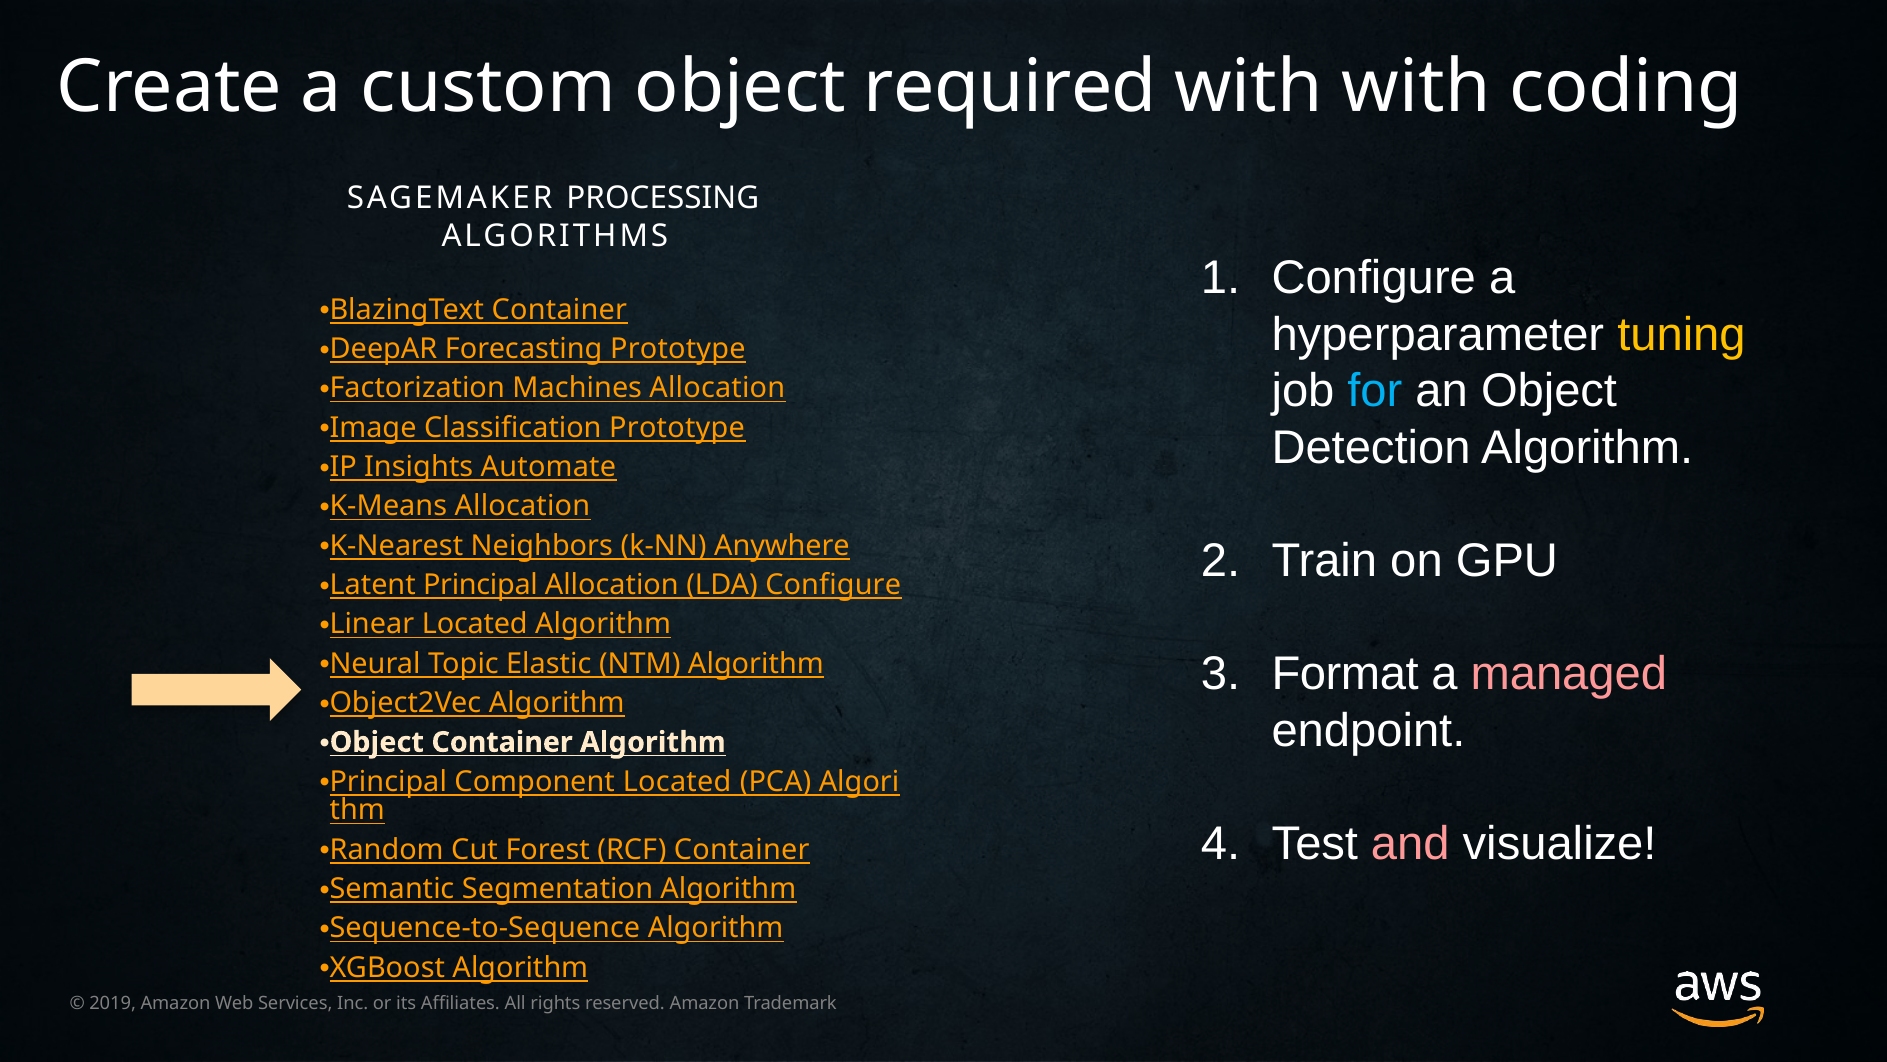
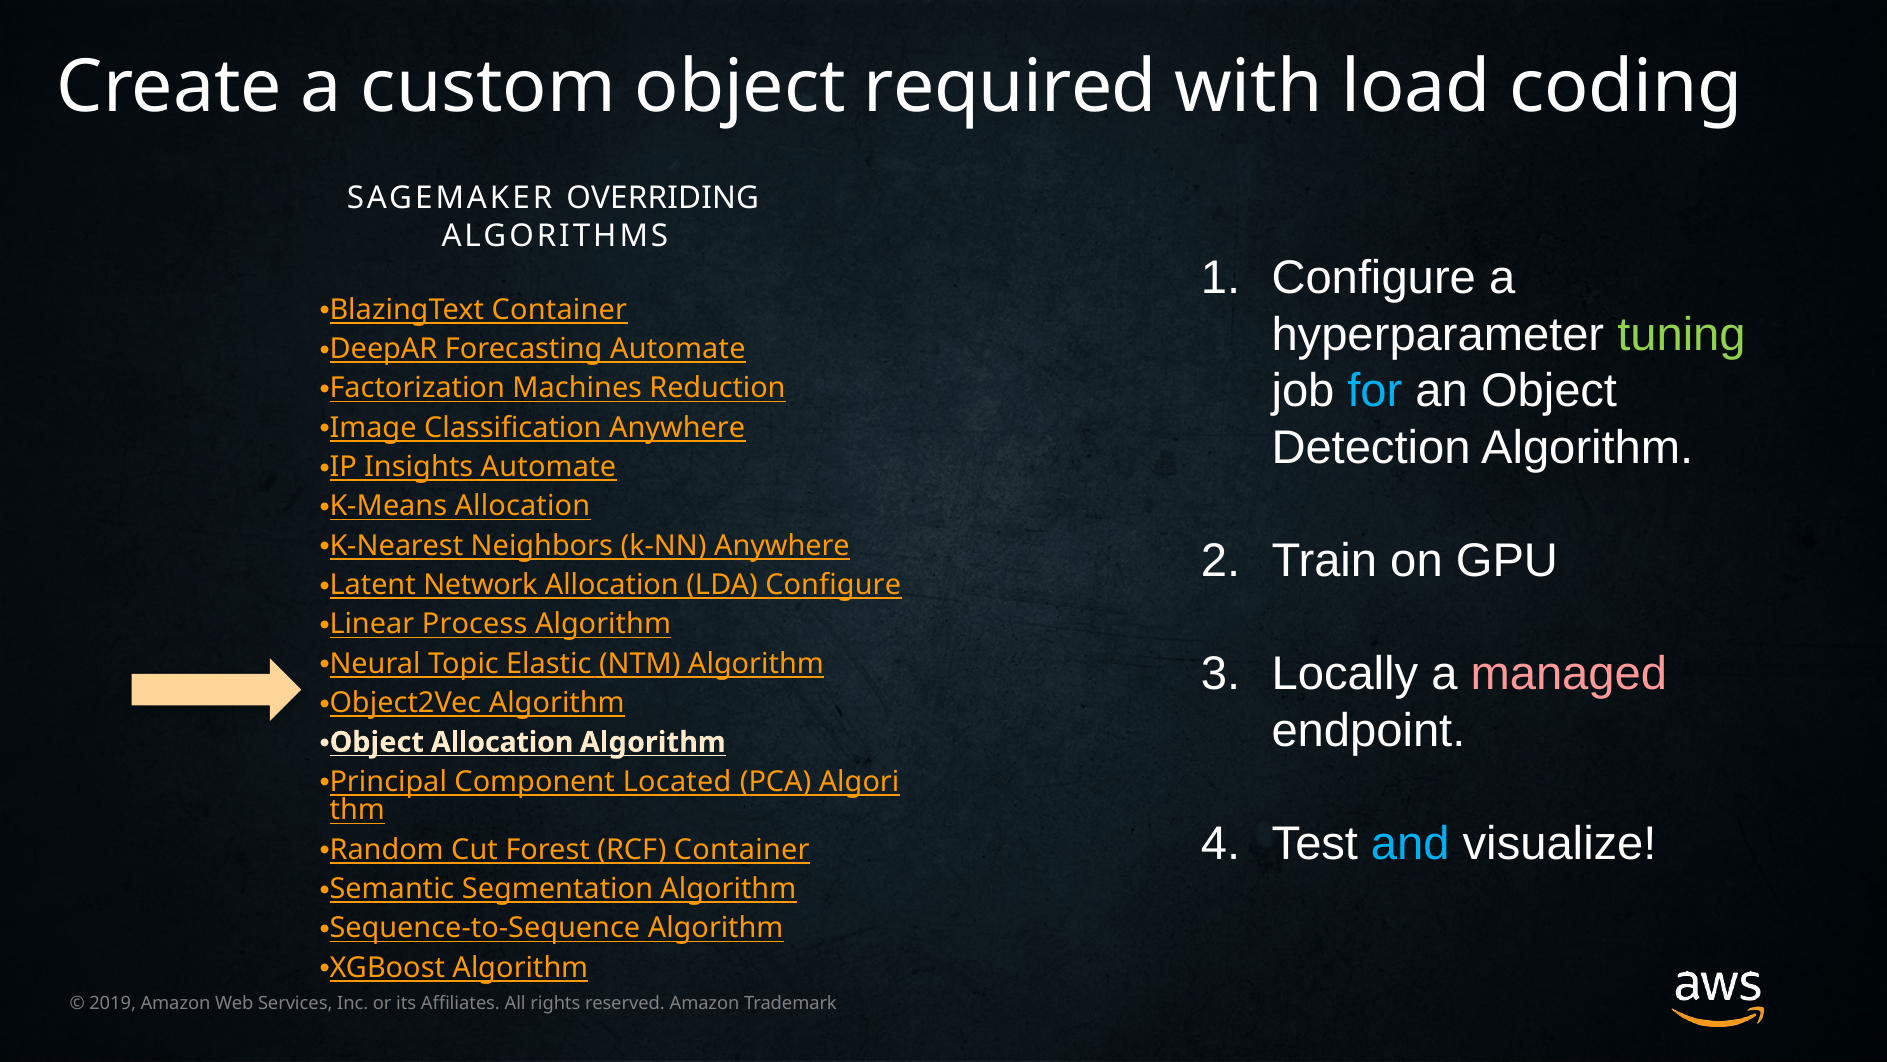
with with: with -> load
PROCESSING: PROCESSING -> OVERRIDING
tuning colour: yellow -> light green
Forecasting Prototype: Prototype -> Automate
Machines Allocation: Allocation -> Reduction
Classification Prototype: Prototype -> Anywhere
Latent Principal: Principal -> Network
Linear Located: Located -> Process
Format: Format -> Locally
Object Container: Container -> Allocation
and at (1410, 844) colour: pink -> light blue
